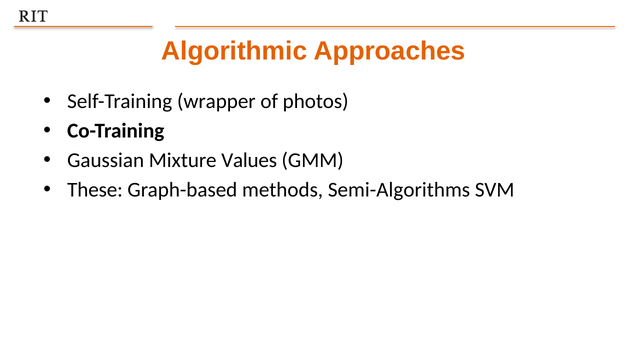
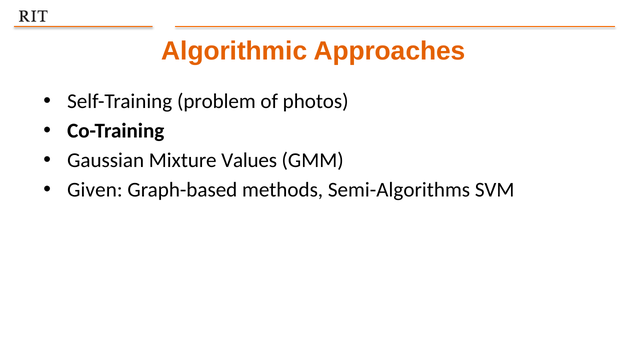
wrapper: wrapper -> problem
These: These -> Given
